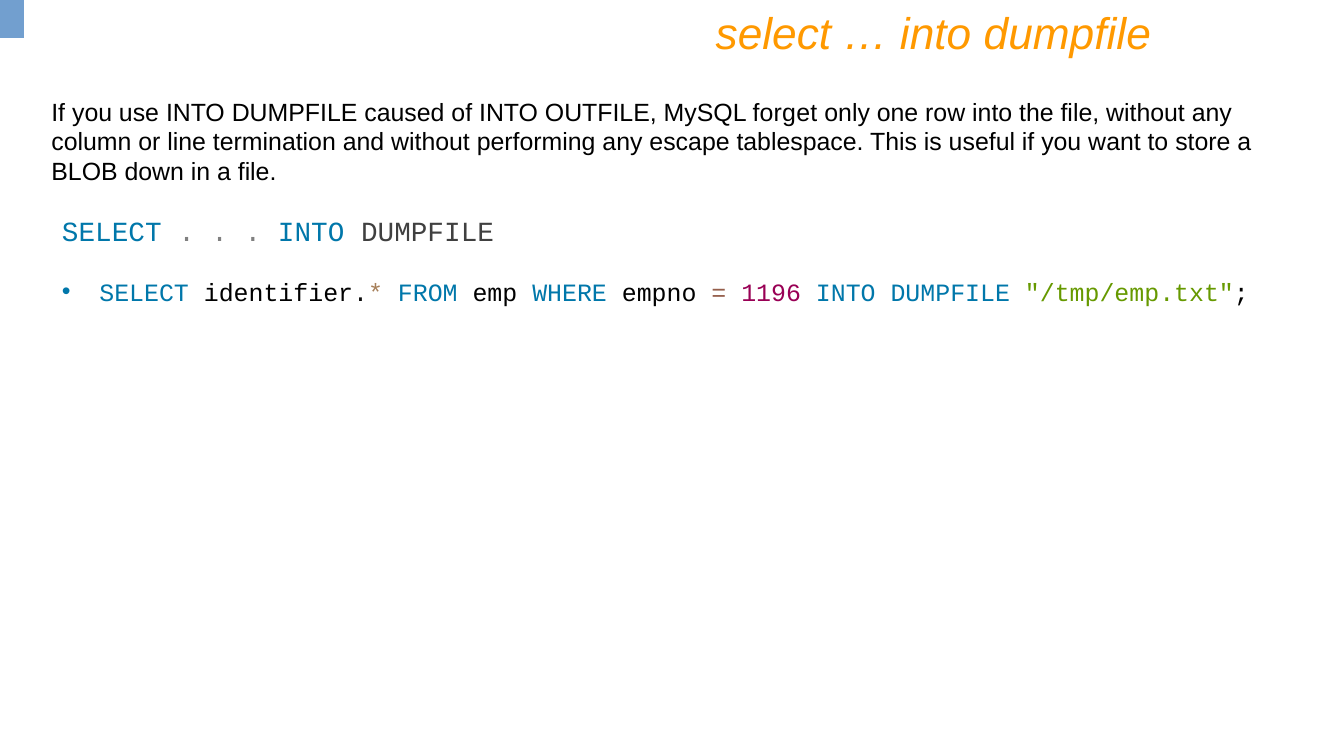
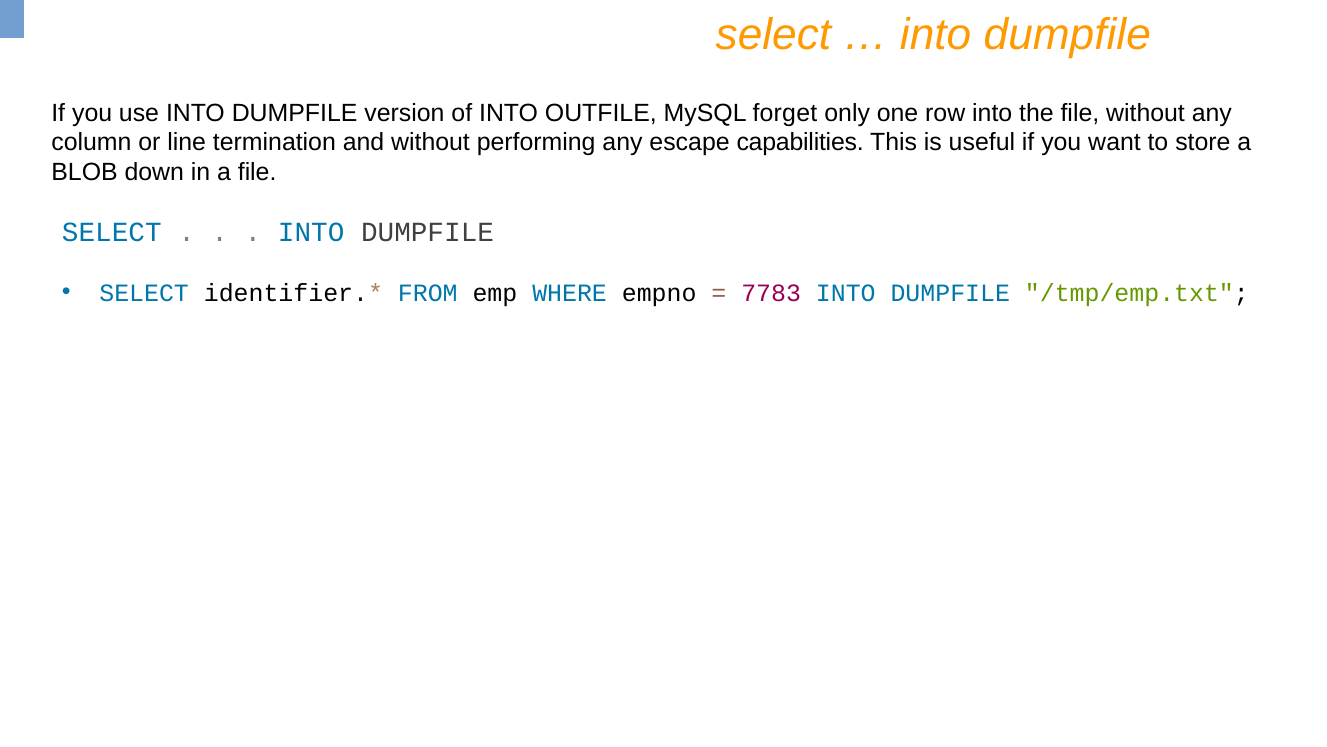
caused: caused -> version
tablespace: tablespace -> capabilities
1196: 1196 -> 7783
